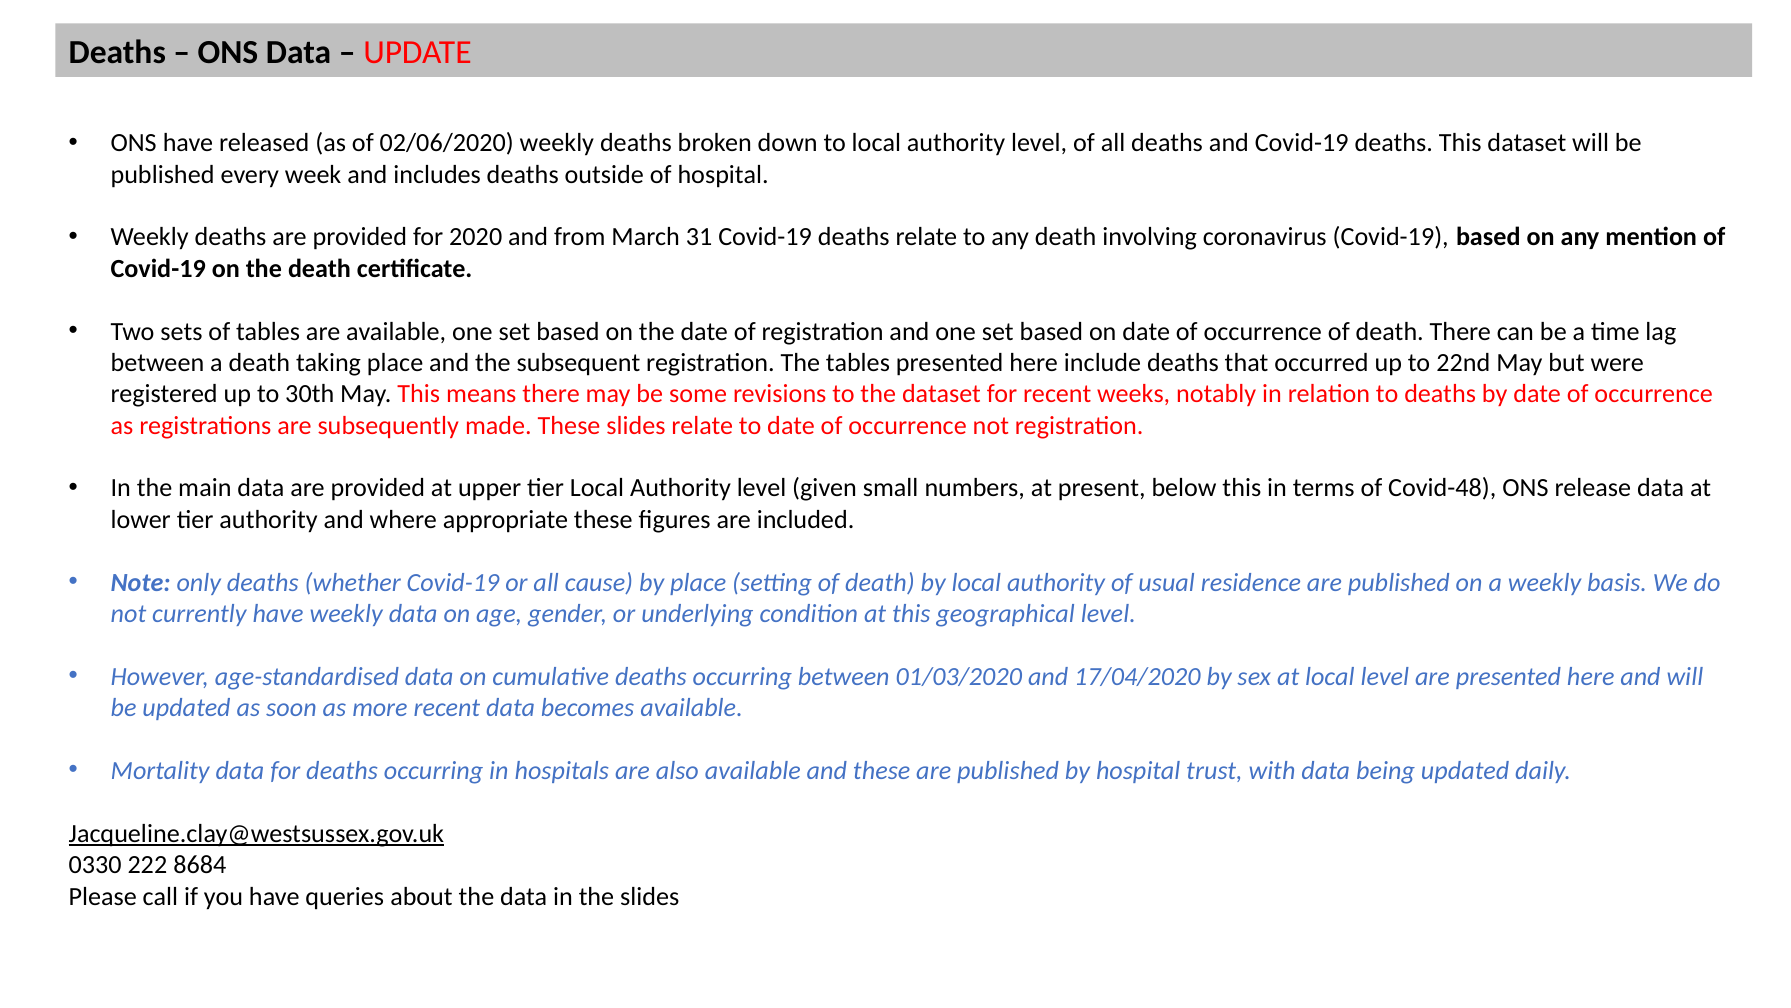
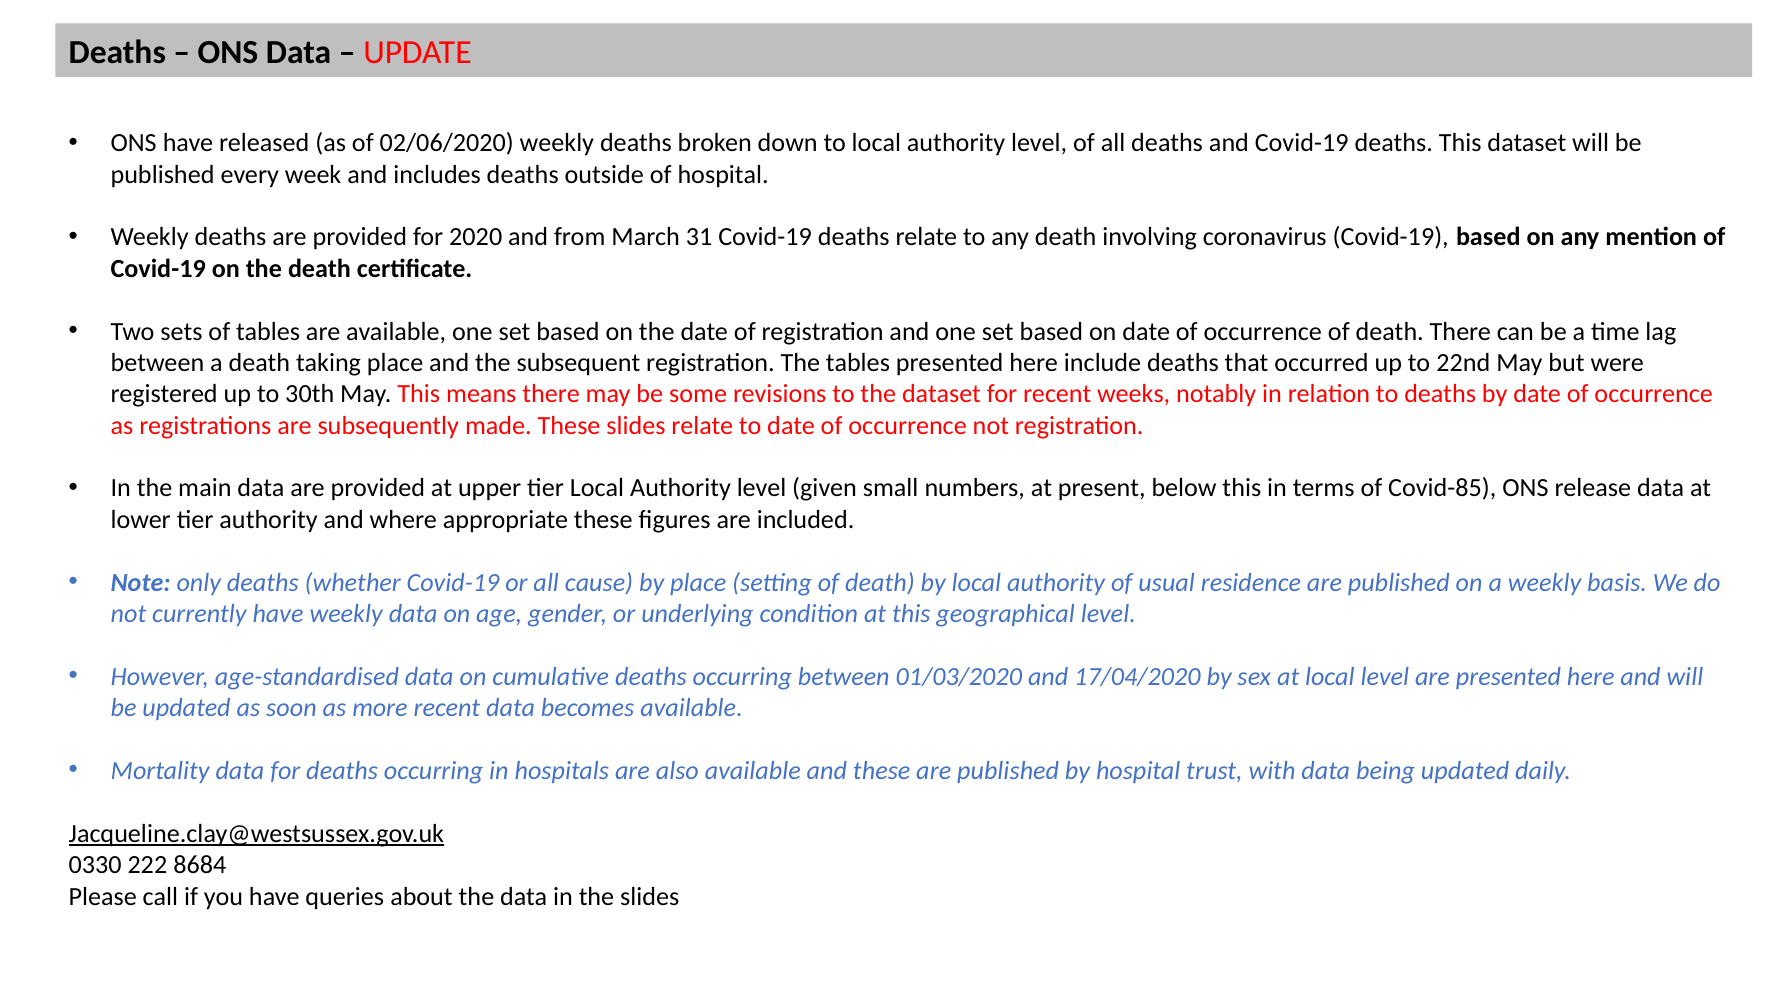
Covid-48: Covid-48 -> Covid-85
